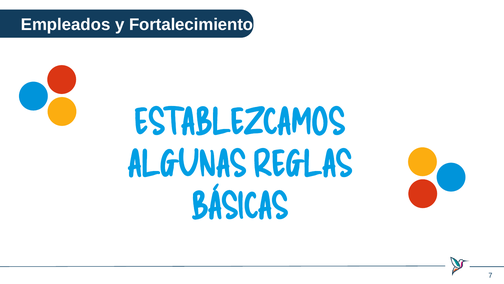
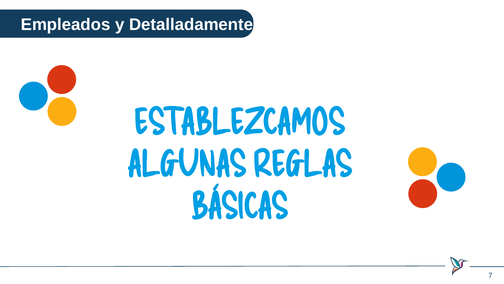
Fortalecimiento: Fortalecimiento -> Detalladamente
